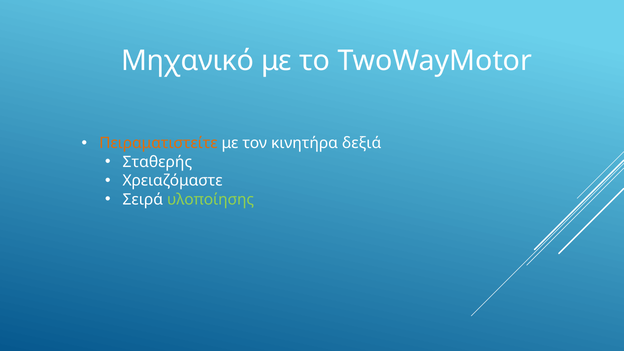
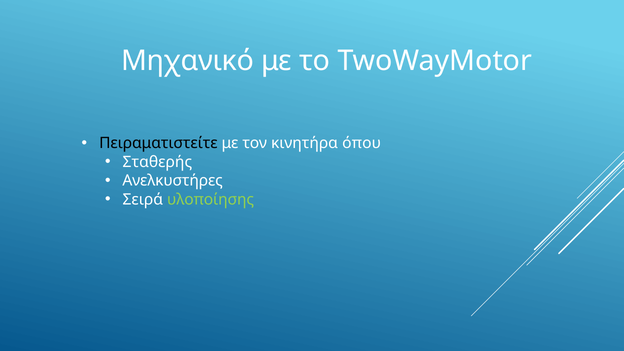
Πειραματιστείτε colour: orange -> black
δεξιά: δεξιά -> όπου
Χρειαζόμαστε: Χρειαζόμαστε -> Ανελκυστήρες
